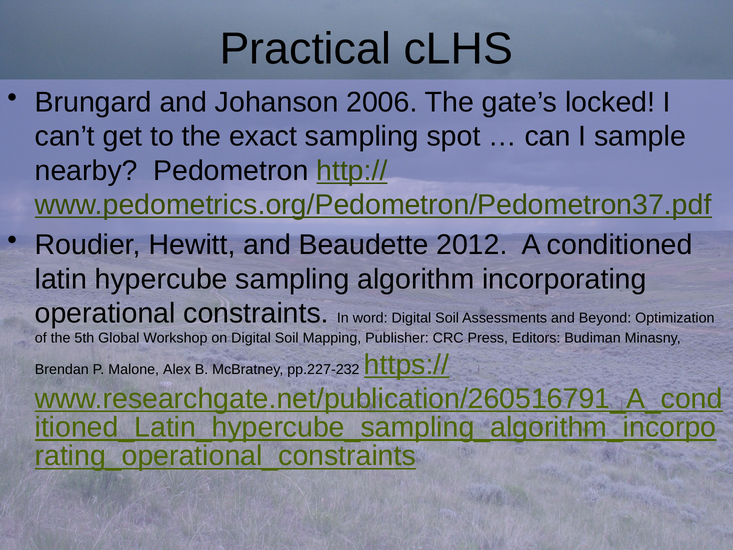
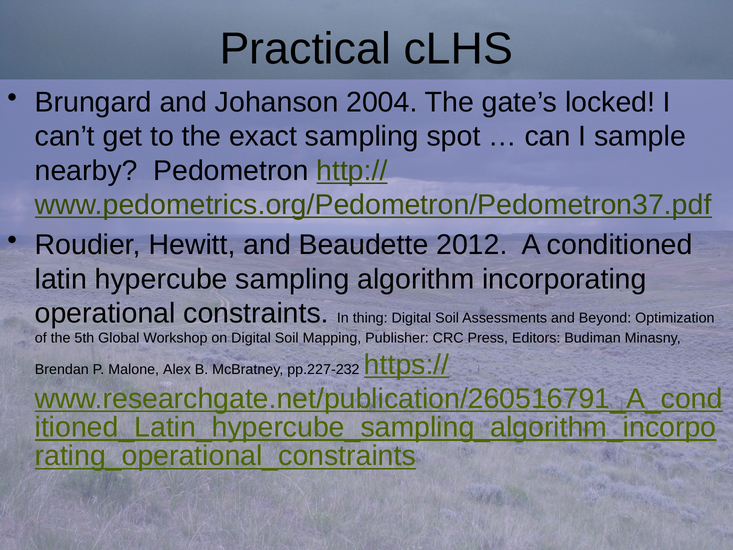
2006: 2006 -> 2004
word: word -> thing
